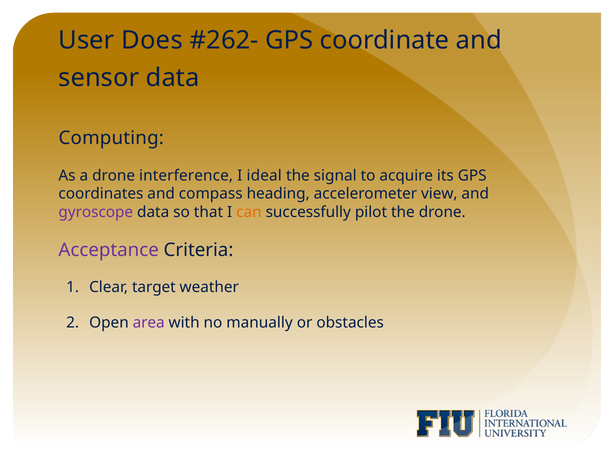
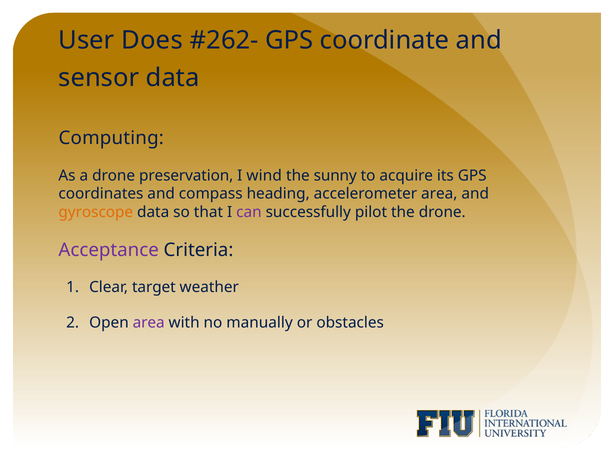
interference: interference -> preservation
ideal: ideal -> wind
signal: signal -> sunny
accelerometer view: view -> area
gyroscope colour: purple -> orange
can colour: orange -> purple
